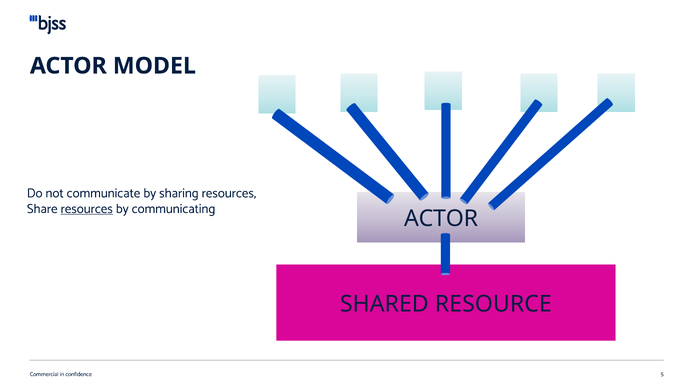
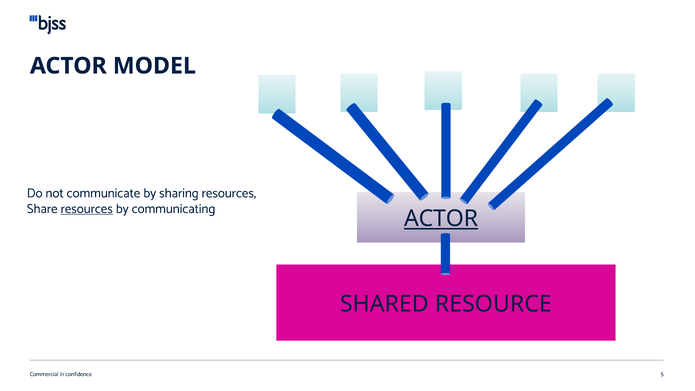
ACTOR at (441, 219) underline: none -> present
